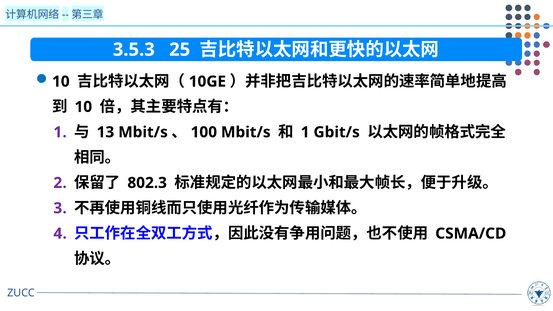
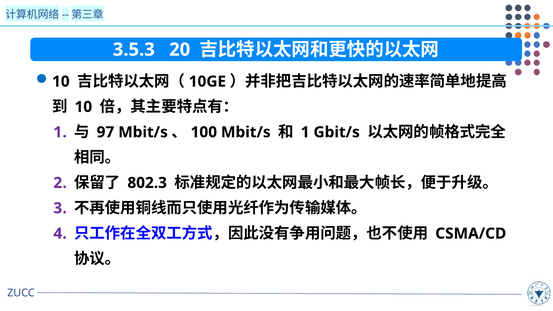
25: 25 -> 20
13: 13 -> 97
